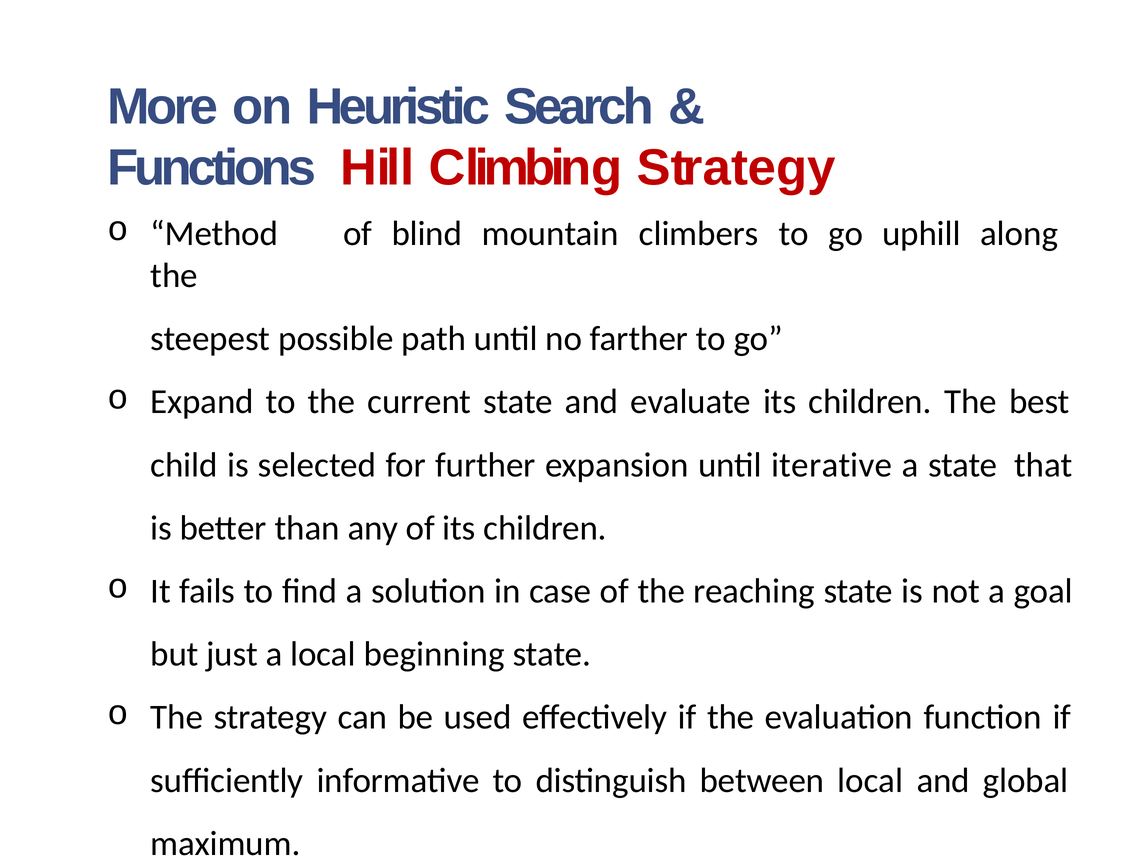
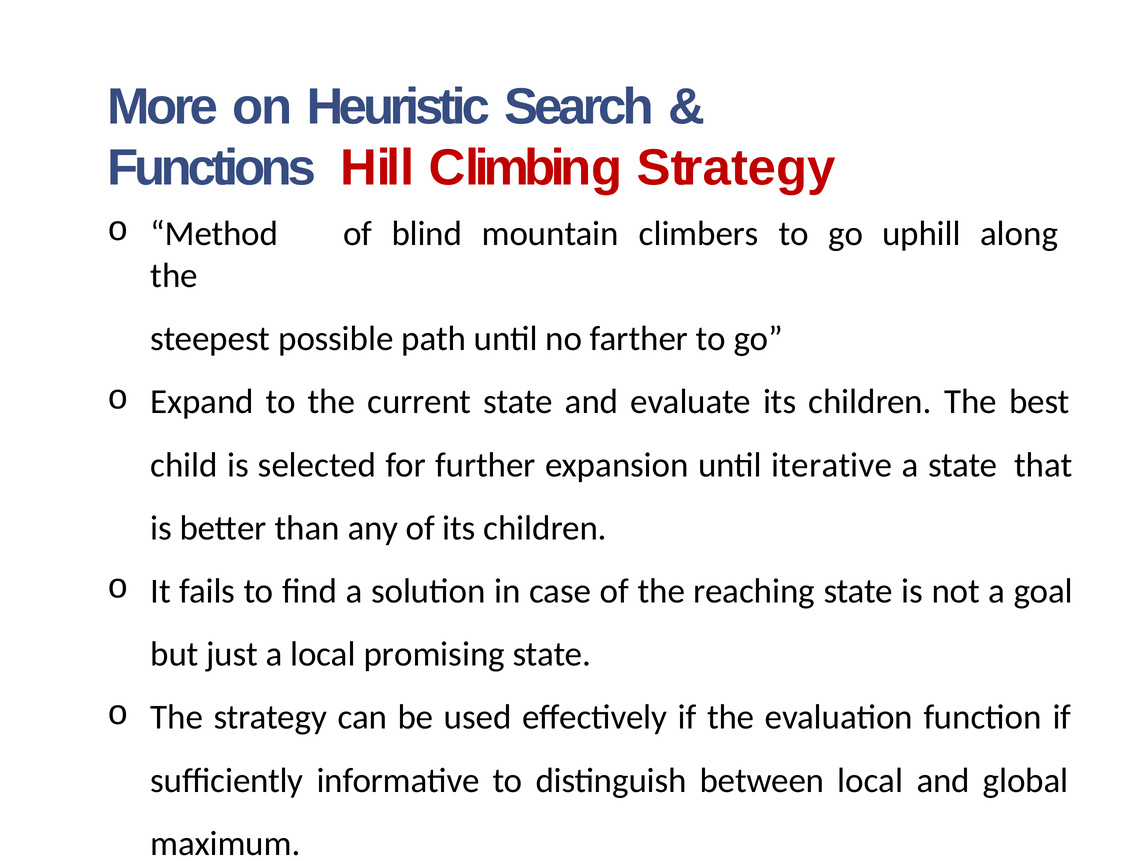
beginning: beginning -> promising
